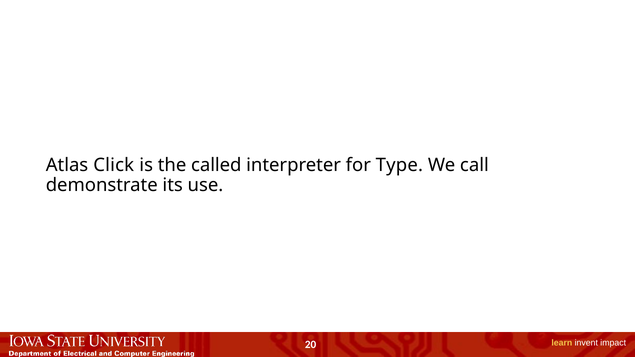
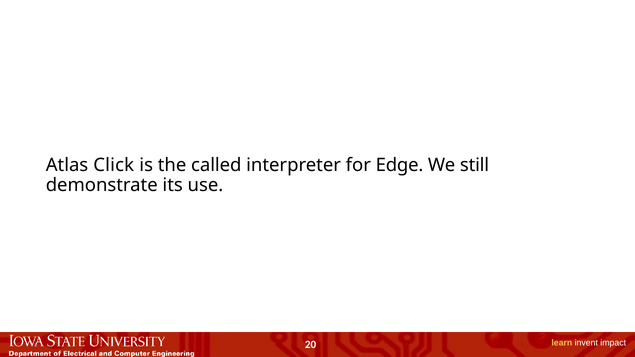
Type: Type -> Edge
call: call -> still
